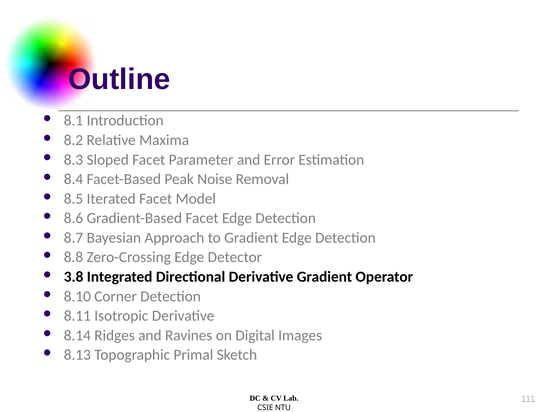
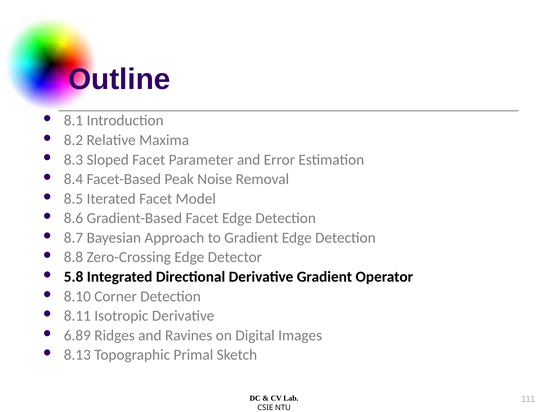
3.8: 3.8 -> 5.8
8.14: 8.14 -> 6.89
